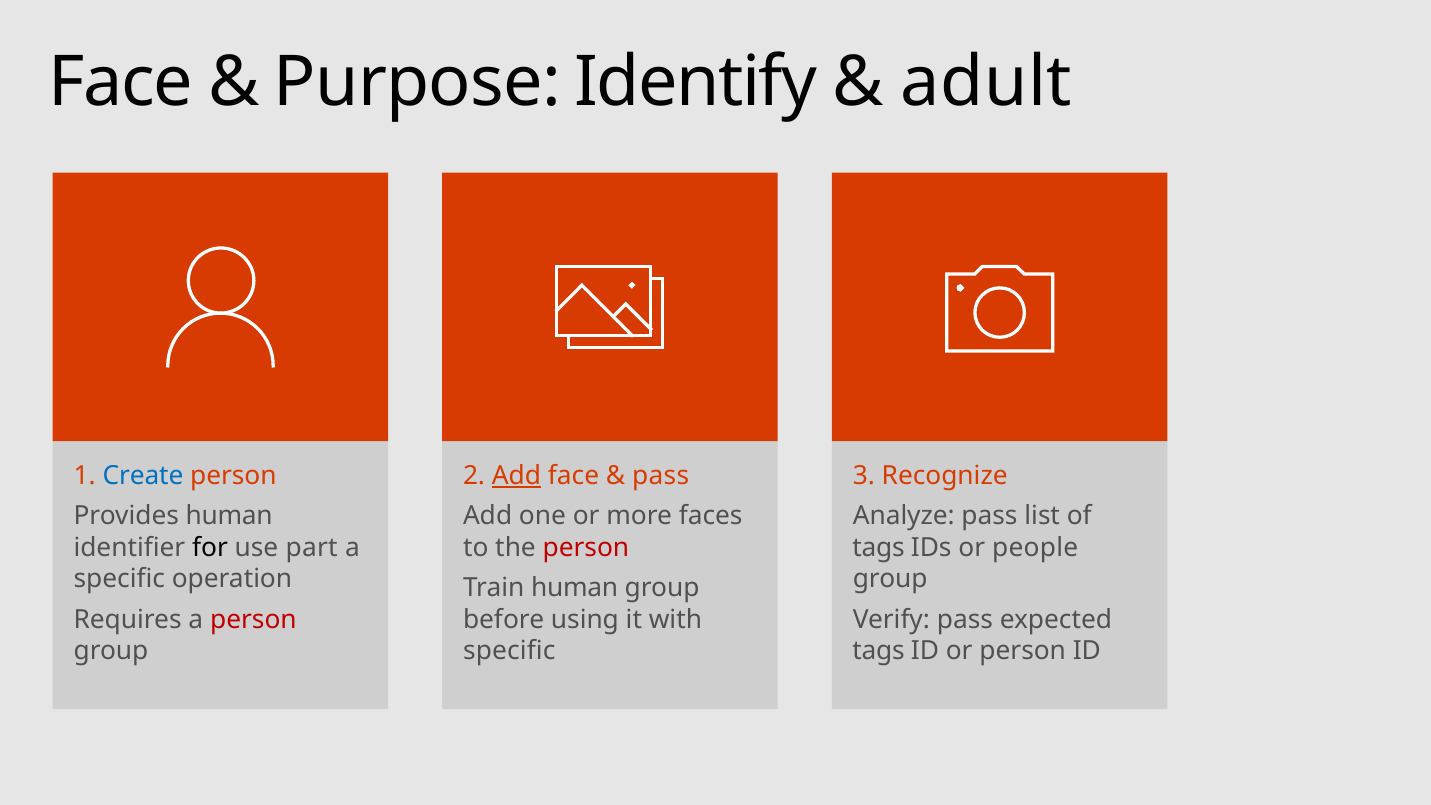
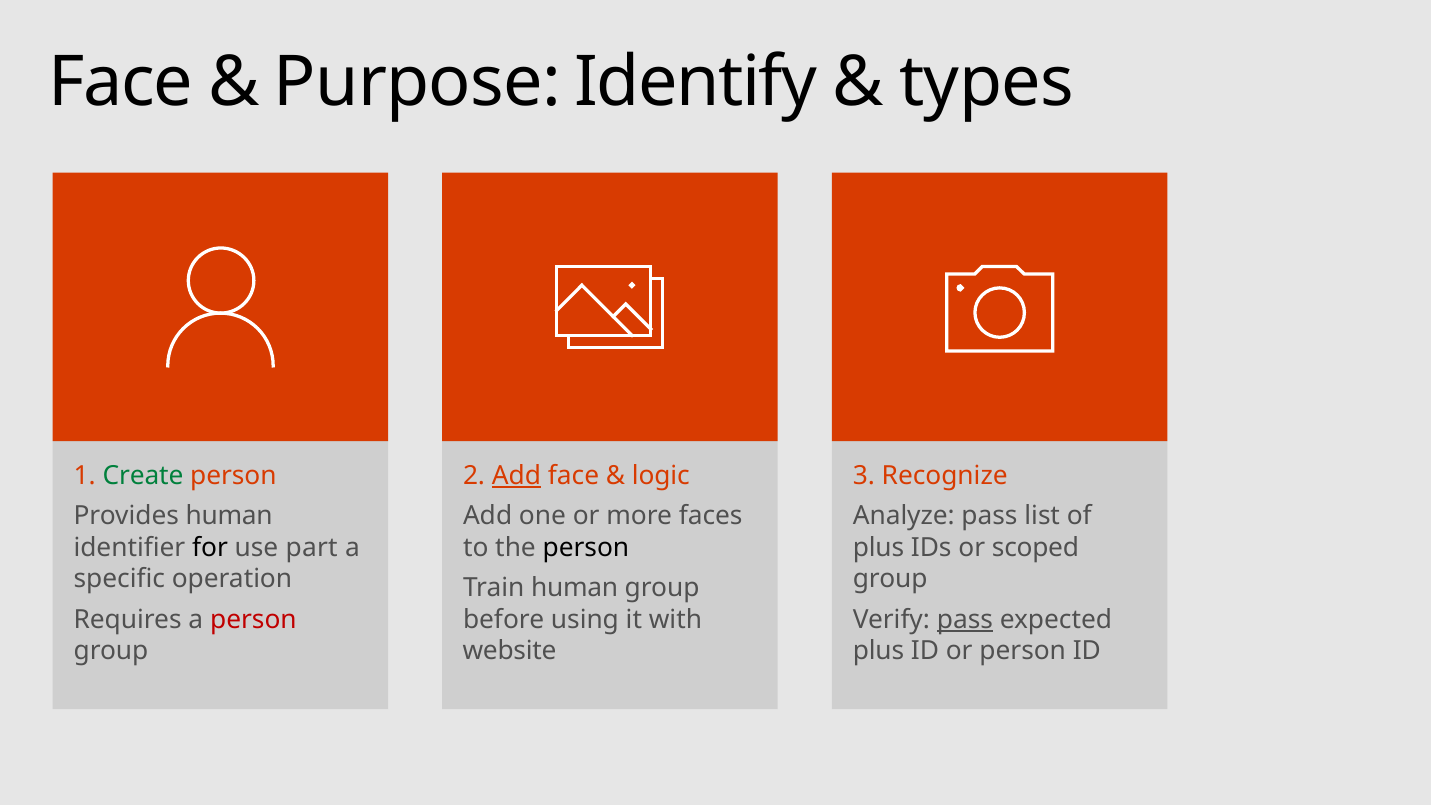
adult: adult -> types
Create colour: blue -> green
pass at (661, 475): pass -> logic
person at (586, 547) colour: red -> black
tags at (879, 547): tags -> plus
people: people -> scoped
pass at (965, 619) underline: none -> present
specific at (509, 651): specific -> website
tags at (879, 651): tags -> plus
